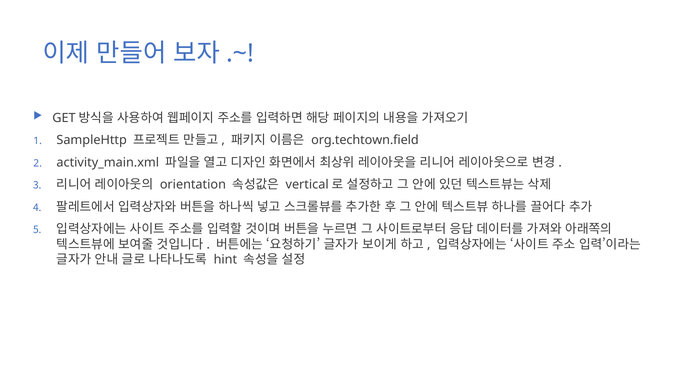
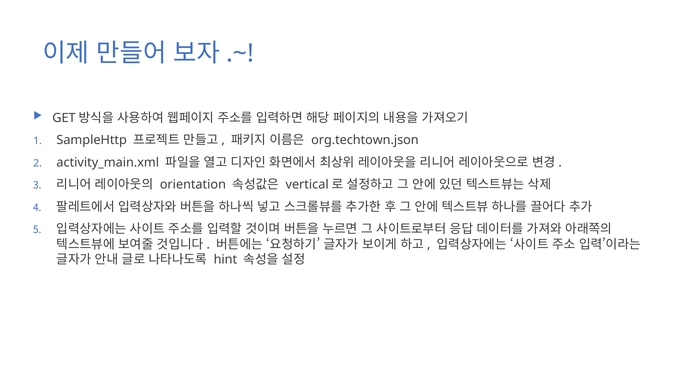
org.techtown.field: org.techtown.field -> org.techtown.json
